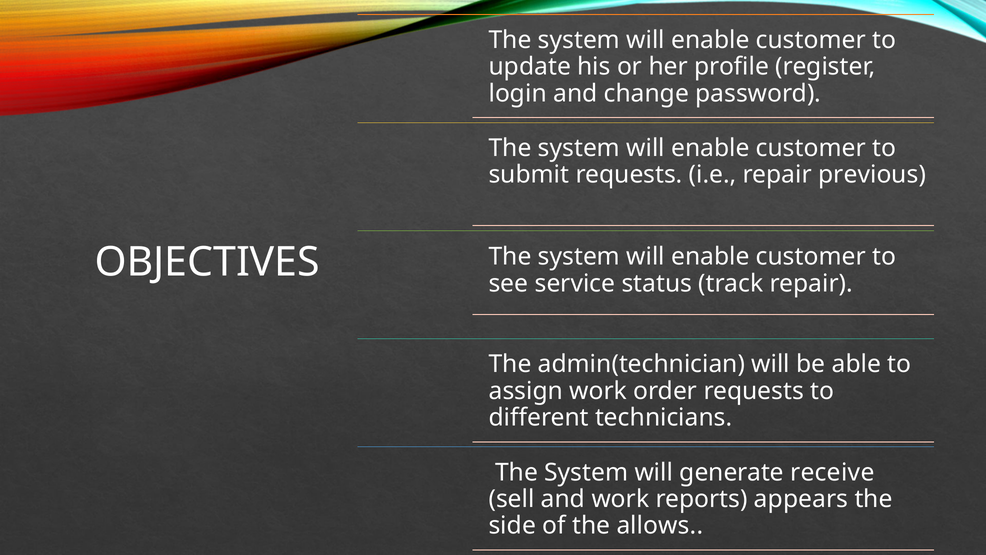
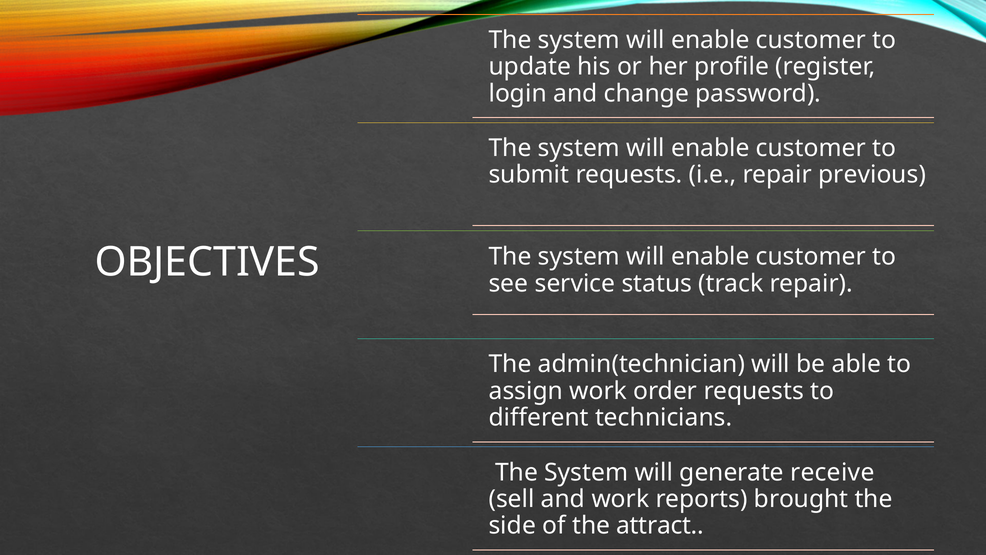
appears: appears -> brought
allows: allows -> attract
